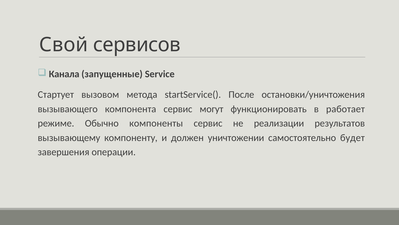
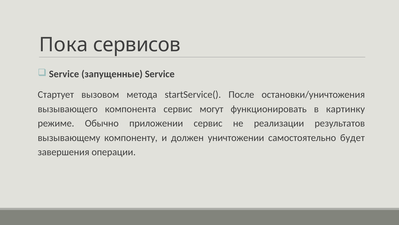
Свой: Свой -> Пока
Канала at (64, 74): Канала -> Service
работает: работает -> картинку
компоненты: компоненты -> приложении
